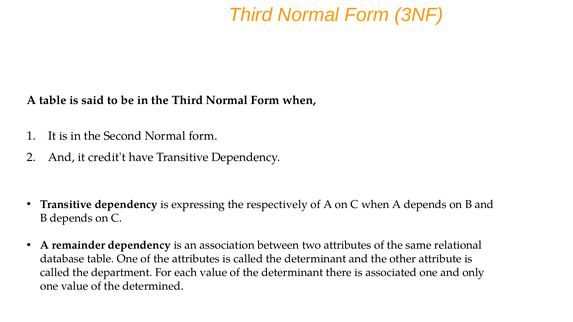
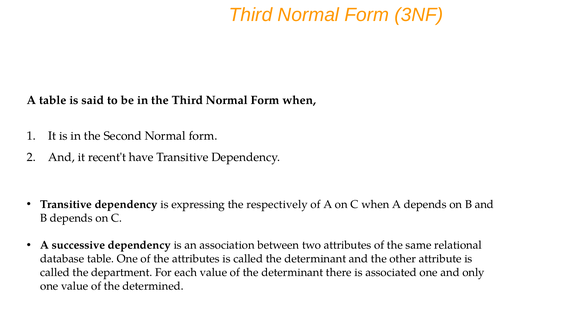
credit't: credit't -> recent't
remainder: remainder -> successive
